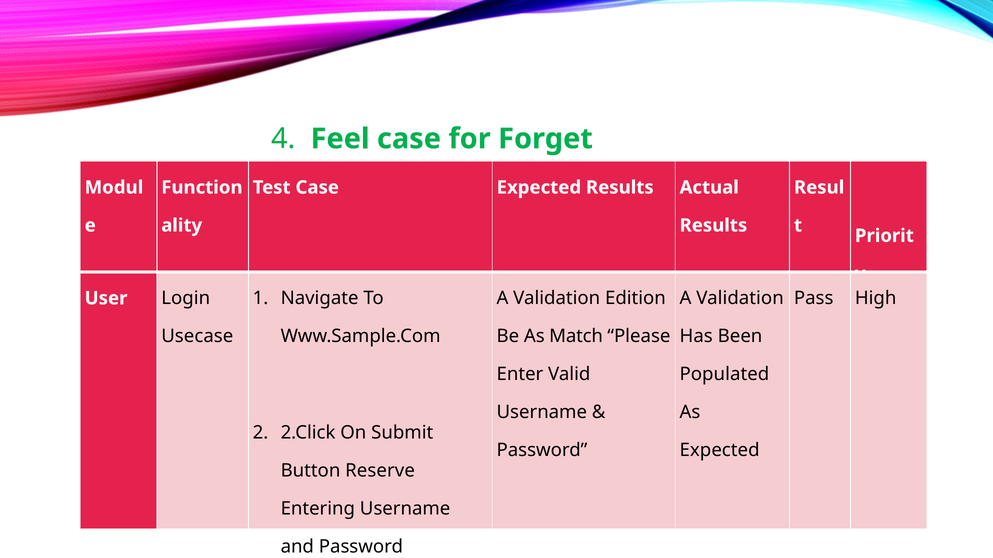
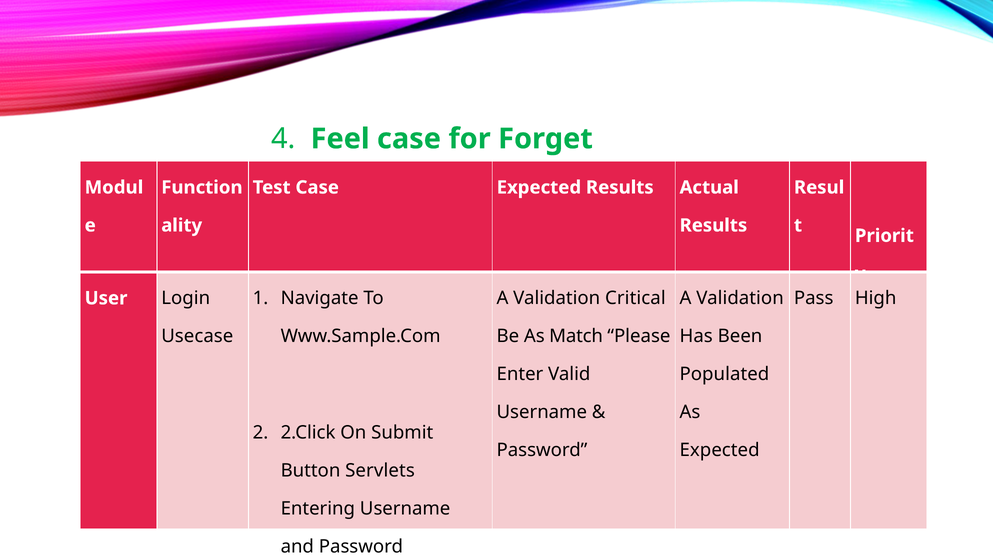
Edition: Edition -> Critical
Reserve: Reserve -> Servlets
